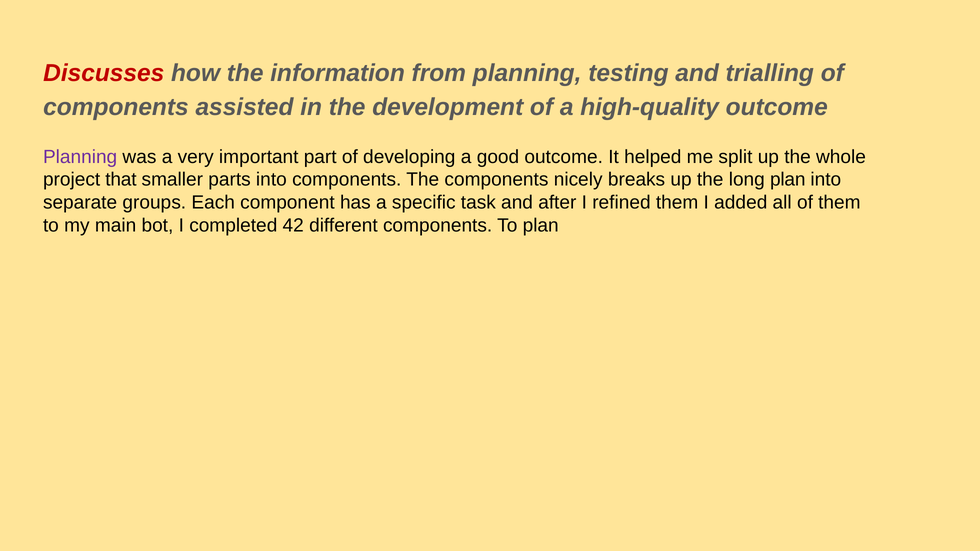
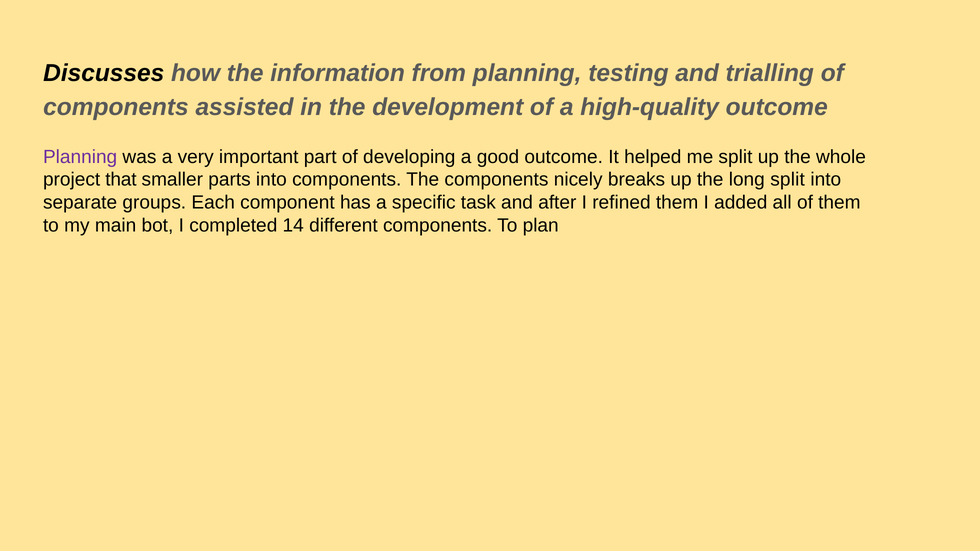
Discusses colour: red -> black
long plan: plan -> split
42: 42 -> 14
